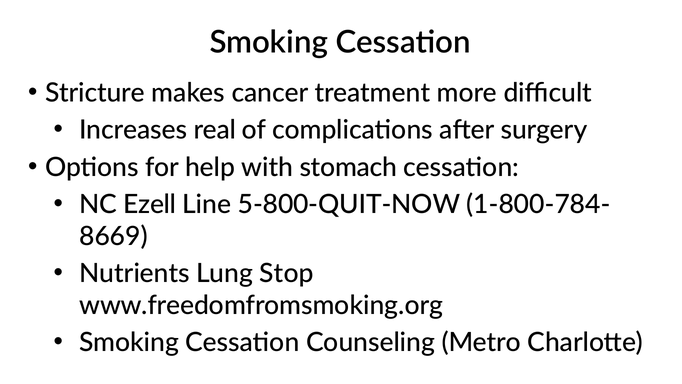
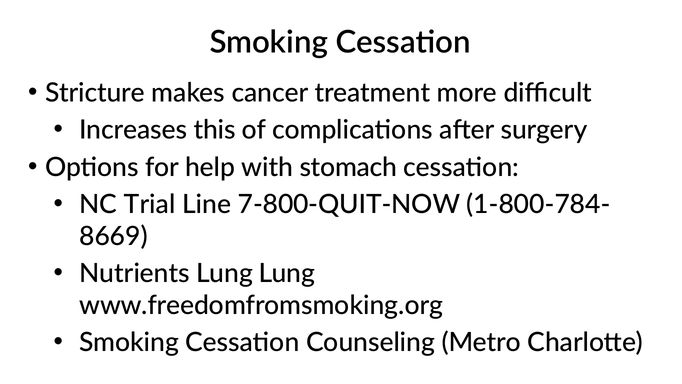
real: real -> this
Ezell: Ezell -> Trial
5-800-QUIT-NOW: 5-800-QUIT-NOW -> 7-800-QUIT-NOW
Lung Stop: Stop -> Lung
